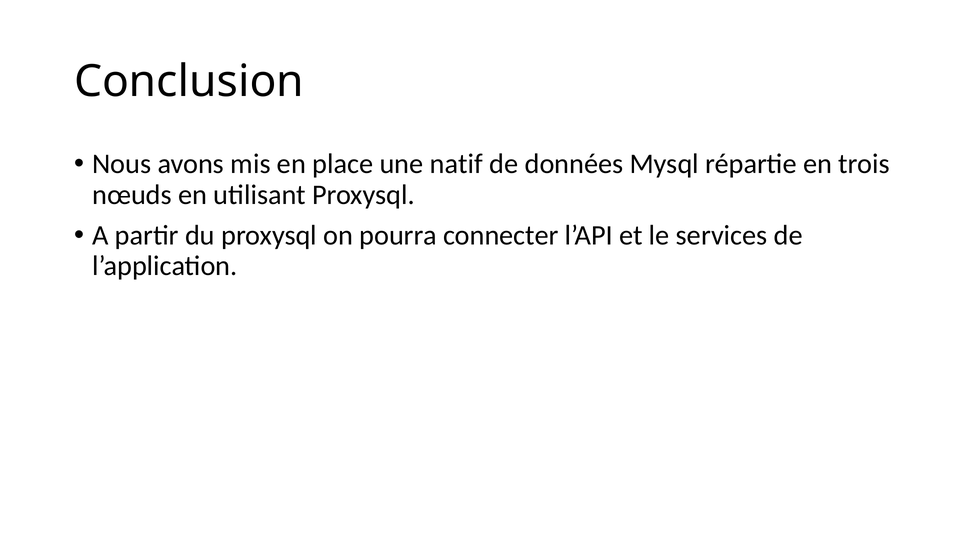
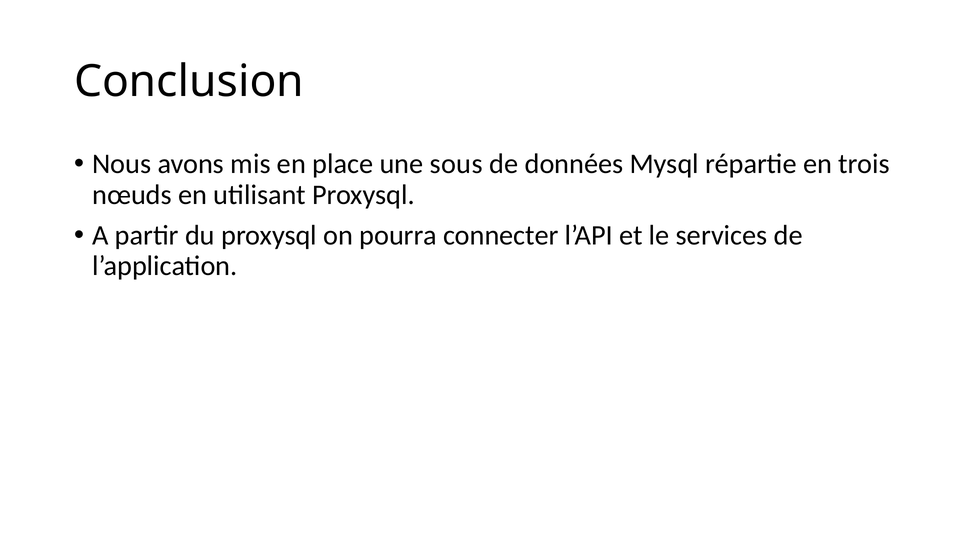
natif: natif -> sous
